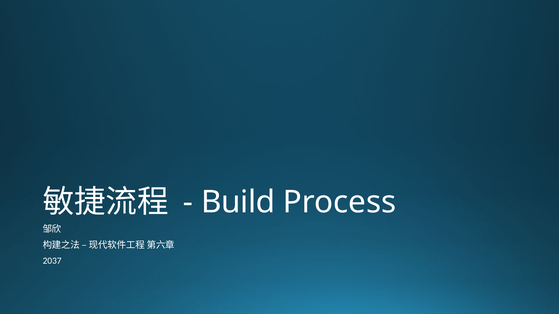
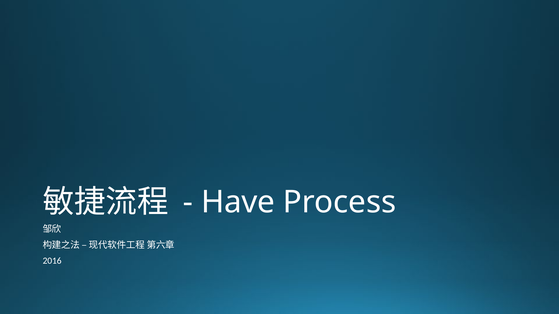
Build: Build -> Have
2037: 2037 -> 2016
